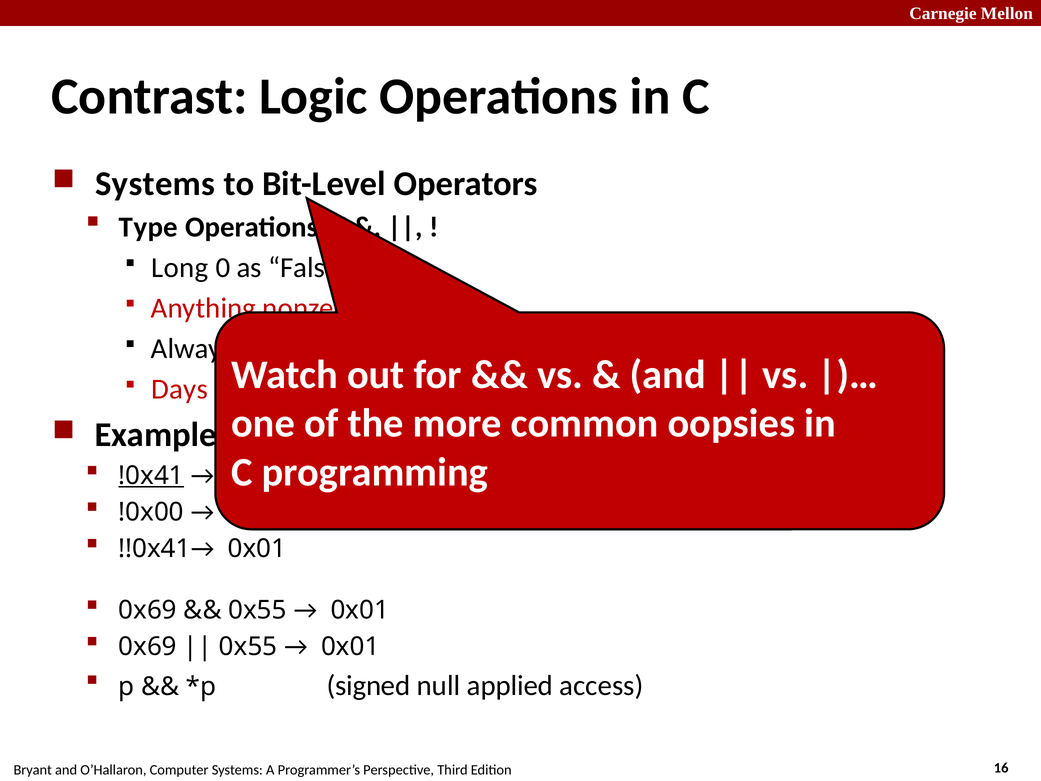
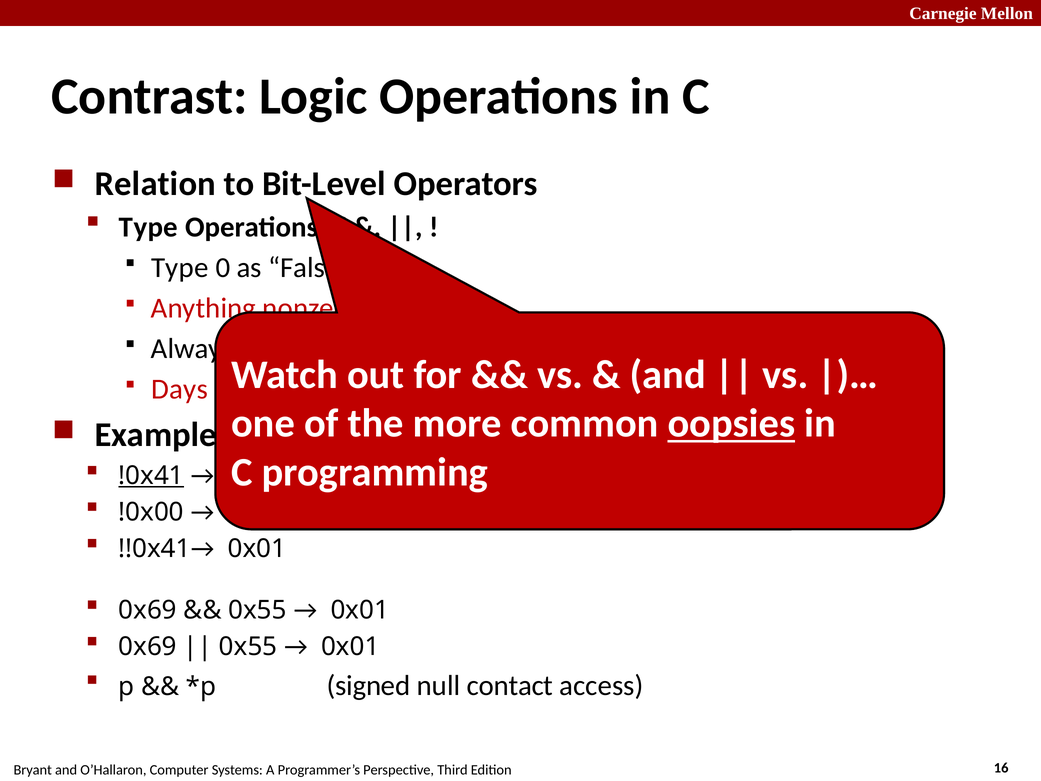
Systems at (155, 184): Systems -> Relation
Long at (180, 268): Long -> Type
oopsies underline: none -> present
applied: applied -> contact
